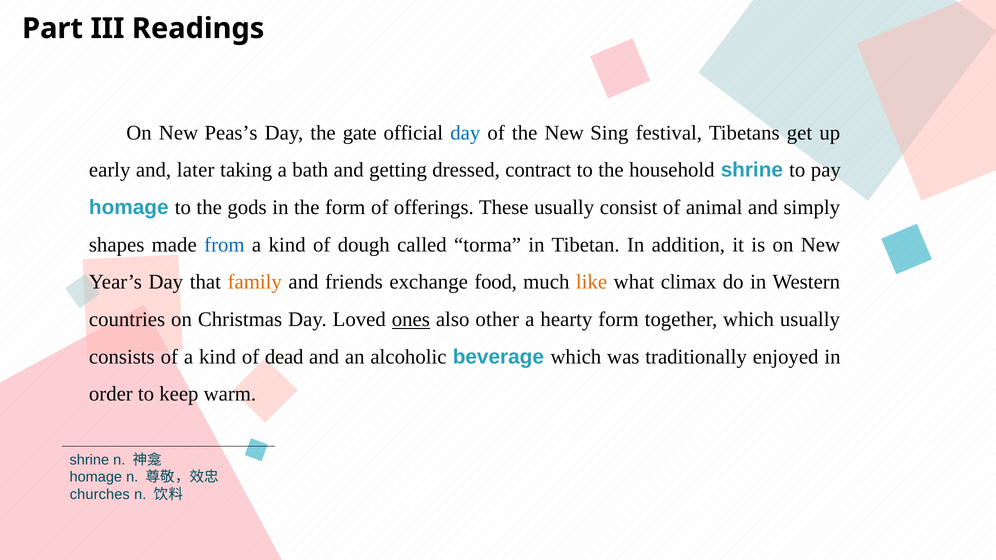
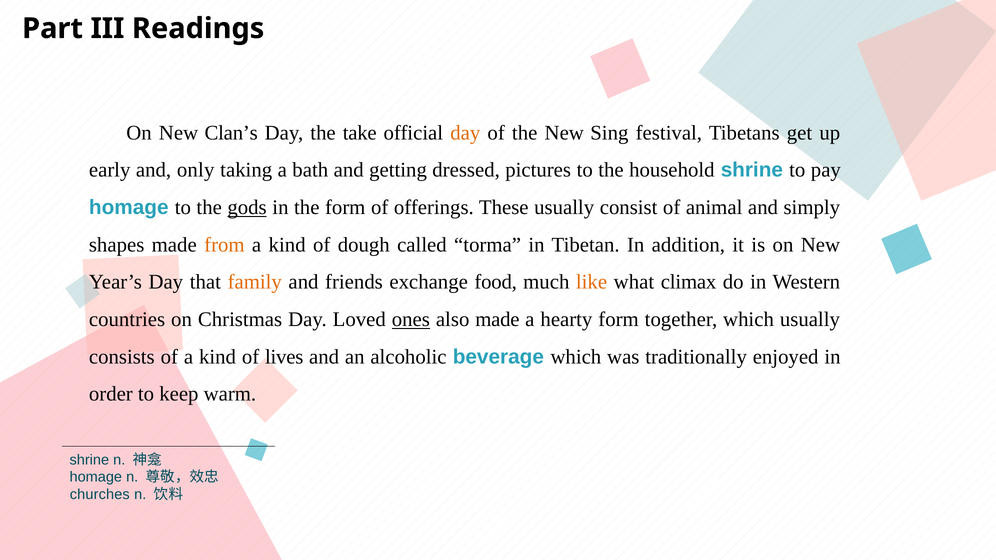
Peas’s: Peas’s -> Clan’s
gate: gate -> take
day at (465, 133) colour: blue -> orange
later: later -> only
contract: contract -> pictures
gods underline: none -> present
from colour: blue -> orange
also other: other -> made
dead: dead -> lives
